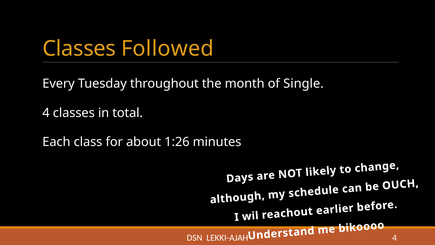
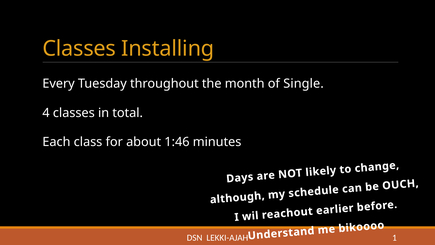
Followed: Followed -> Installing
1:26: 1:26 -> 1:46
LEKKI-AJAH 4: 4 -> 1
